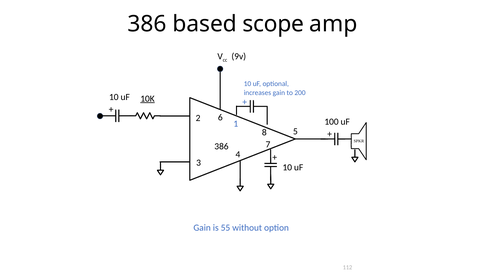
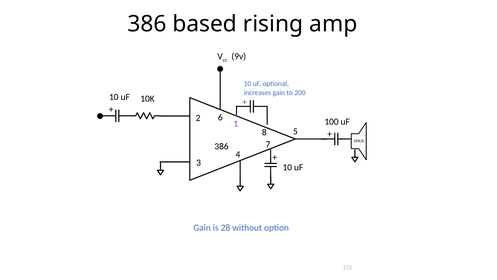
scope: scope -> rising
10K underline: present -> none
55: 55 -> 28
